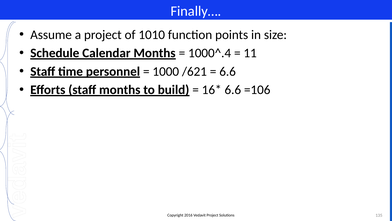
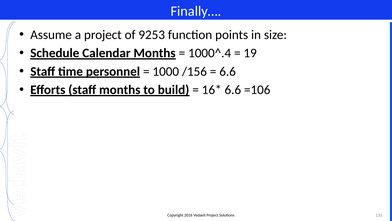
1010: 1010 -> 9253
11: 11 -> 19
/621: /621 -> /156
